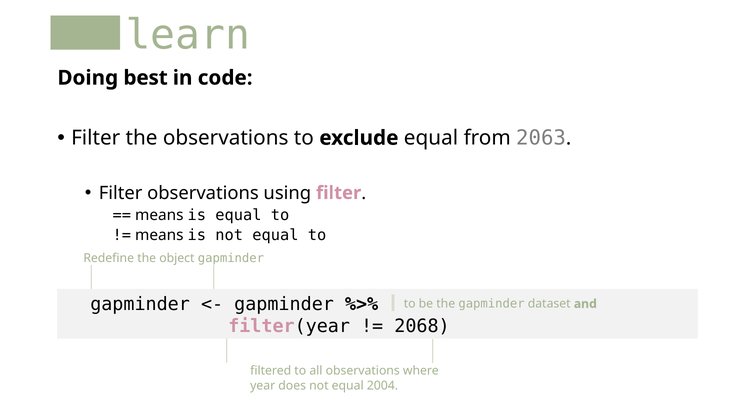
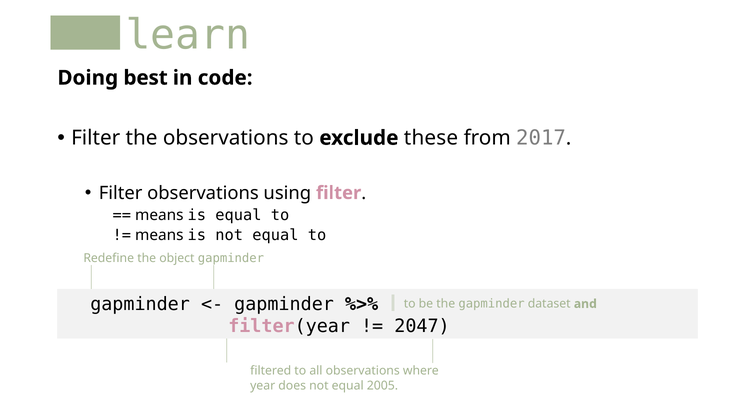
exclude equal: equal -> these
2063: 2063 -> 2017
2068: 2068 -> 2047
2004: 2004 -> 2005
